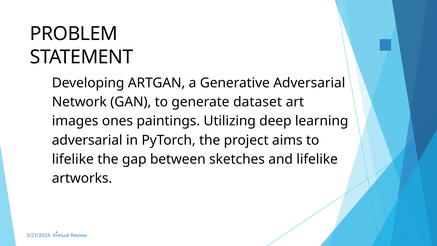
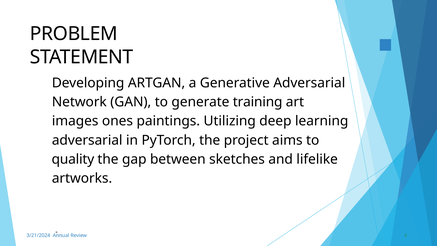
dataset: dataset -> training
lifelike at (73, 159): lifelike -> quality
